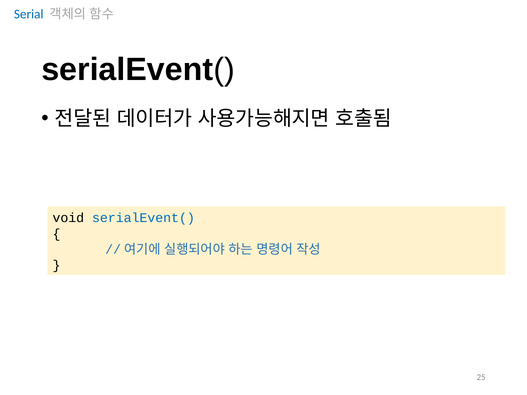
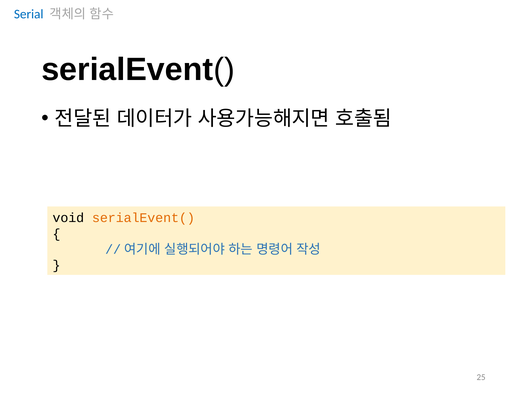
serialEvent( at (143, 218) colour: blue -> orange
